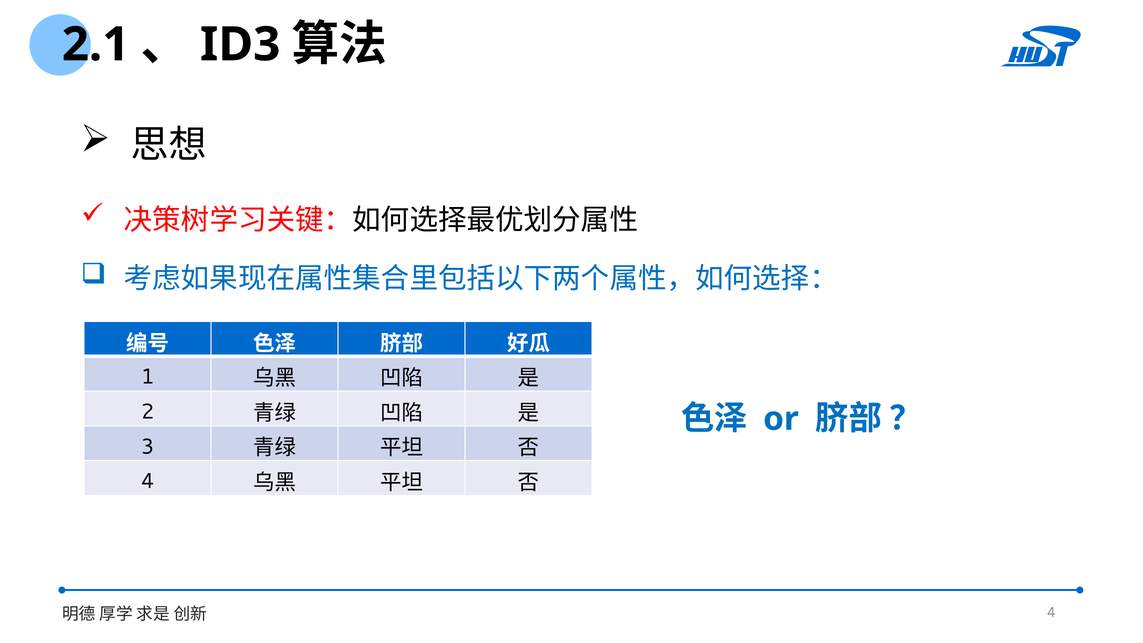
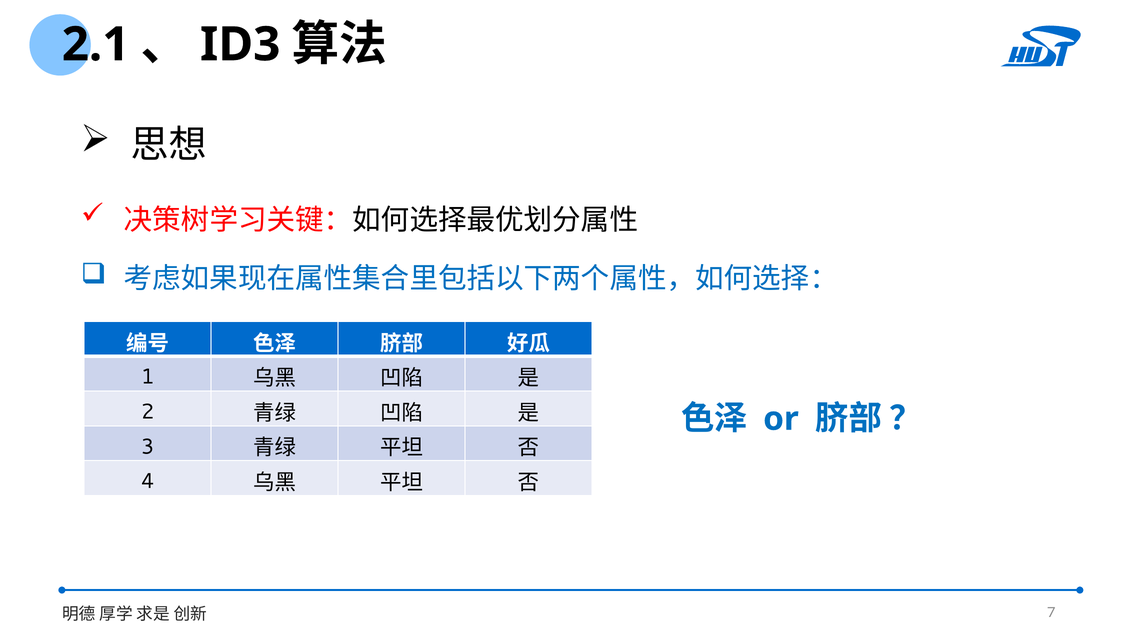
4 at (1051, 613): 4 -> 7
